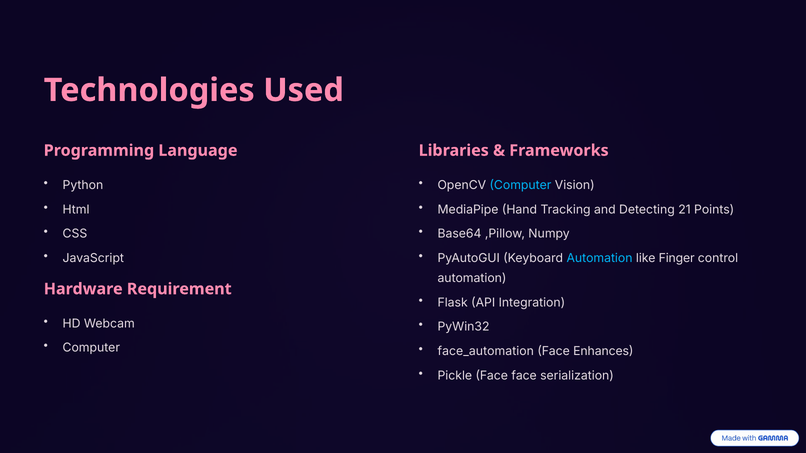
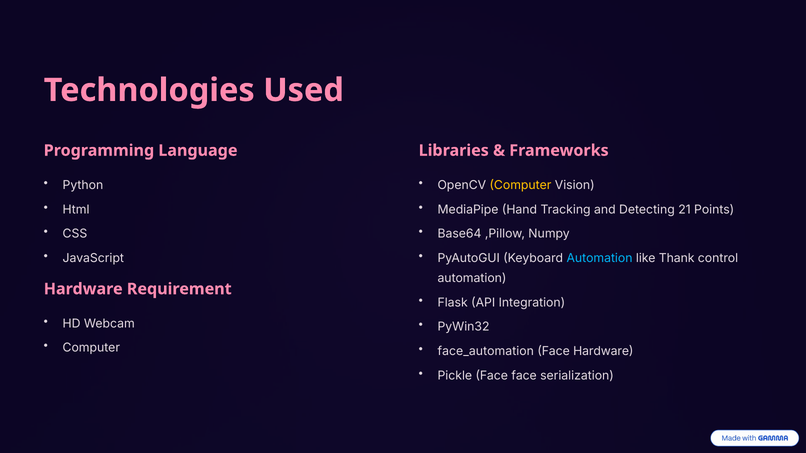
Computer at (520, 185) colour: light blue -> yellow
Finger: Finger -> Thank
Face Enhances: Enhances -> Hardware
